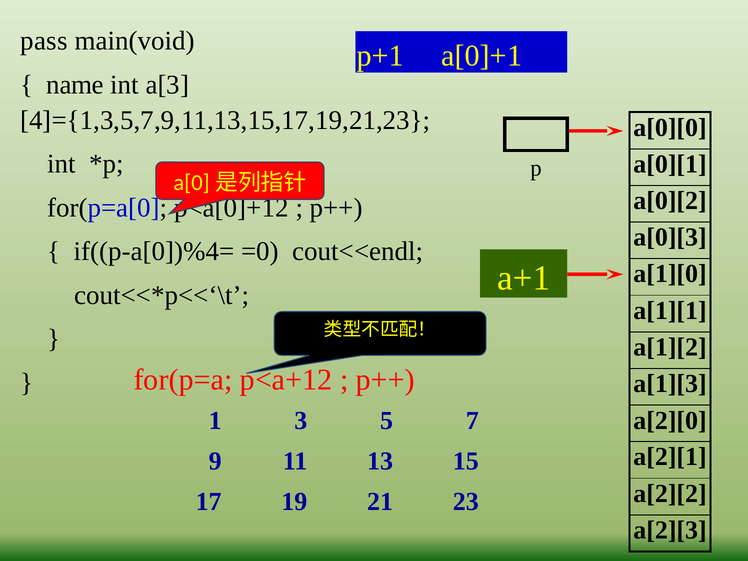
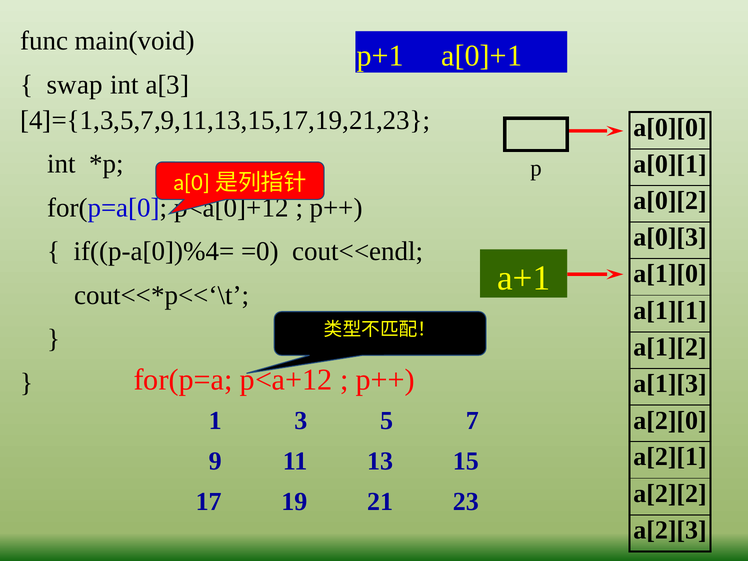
pass: pass -> func
name: name -> swap
